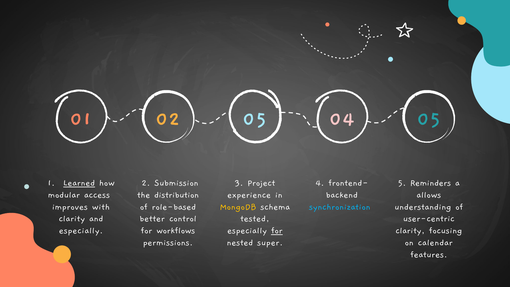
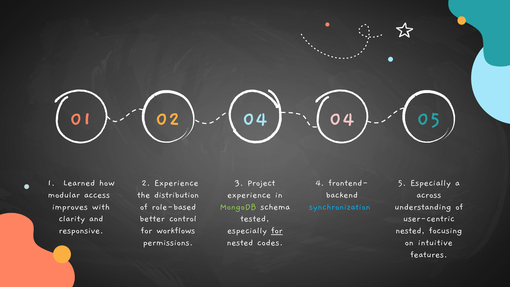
02 05: 05 -> 04
Learned underline: present -> none
2 Submission: Submission -> Experience
5 Reminders: Reminders -> Especially
allows: allows -> across
MongoDB colour: yellow -> light green
especially at (81, 230): especially -> responsive
clarity at (410, 230): clarity -> nested
super: super -> codes
calendar: calendar -> intuitive
